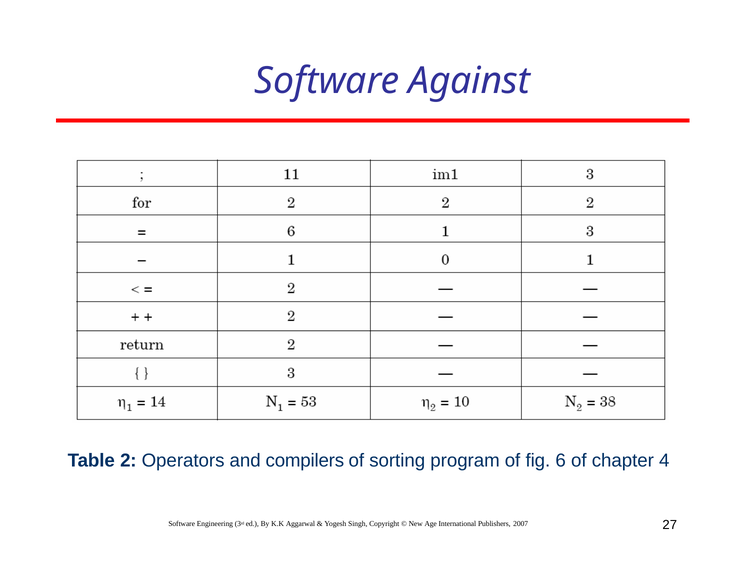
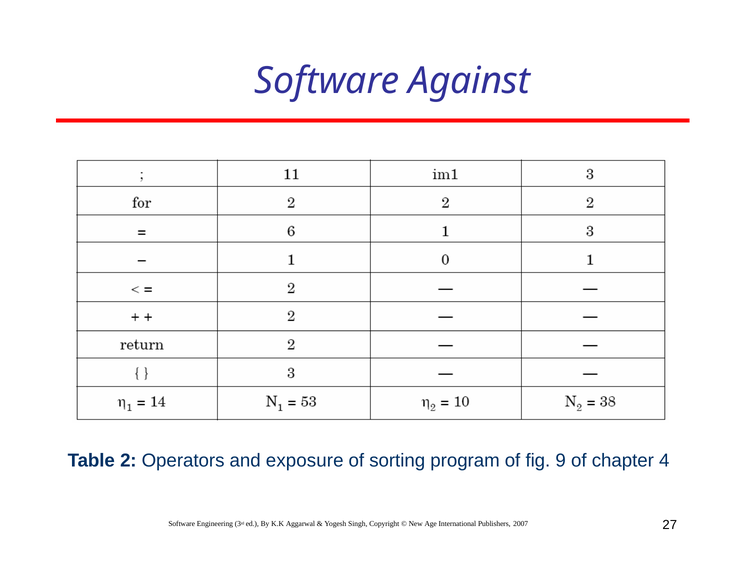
compilers: compilers -> exposure
6: 6 -> 9
